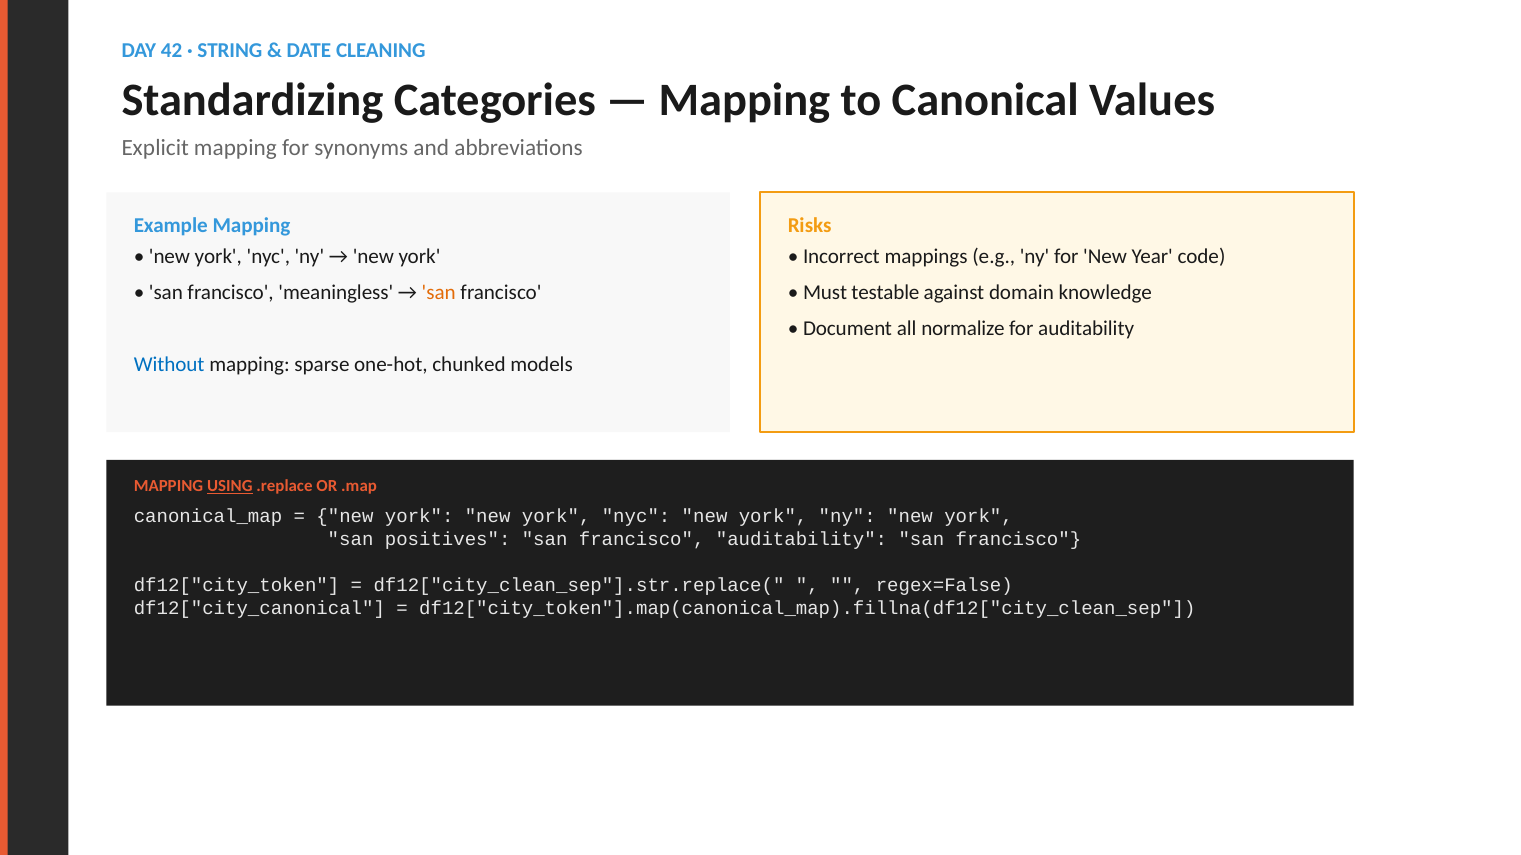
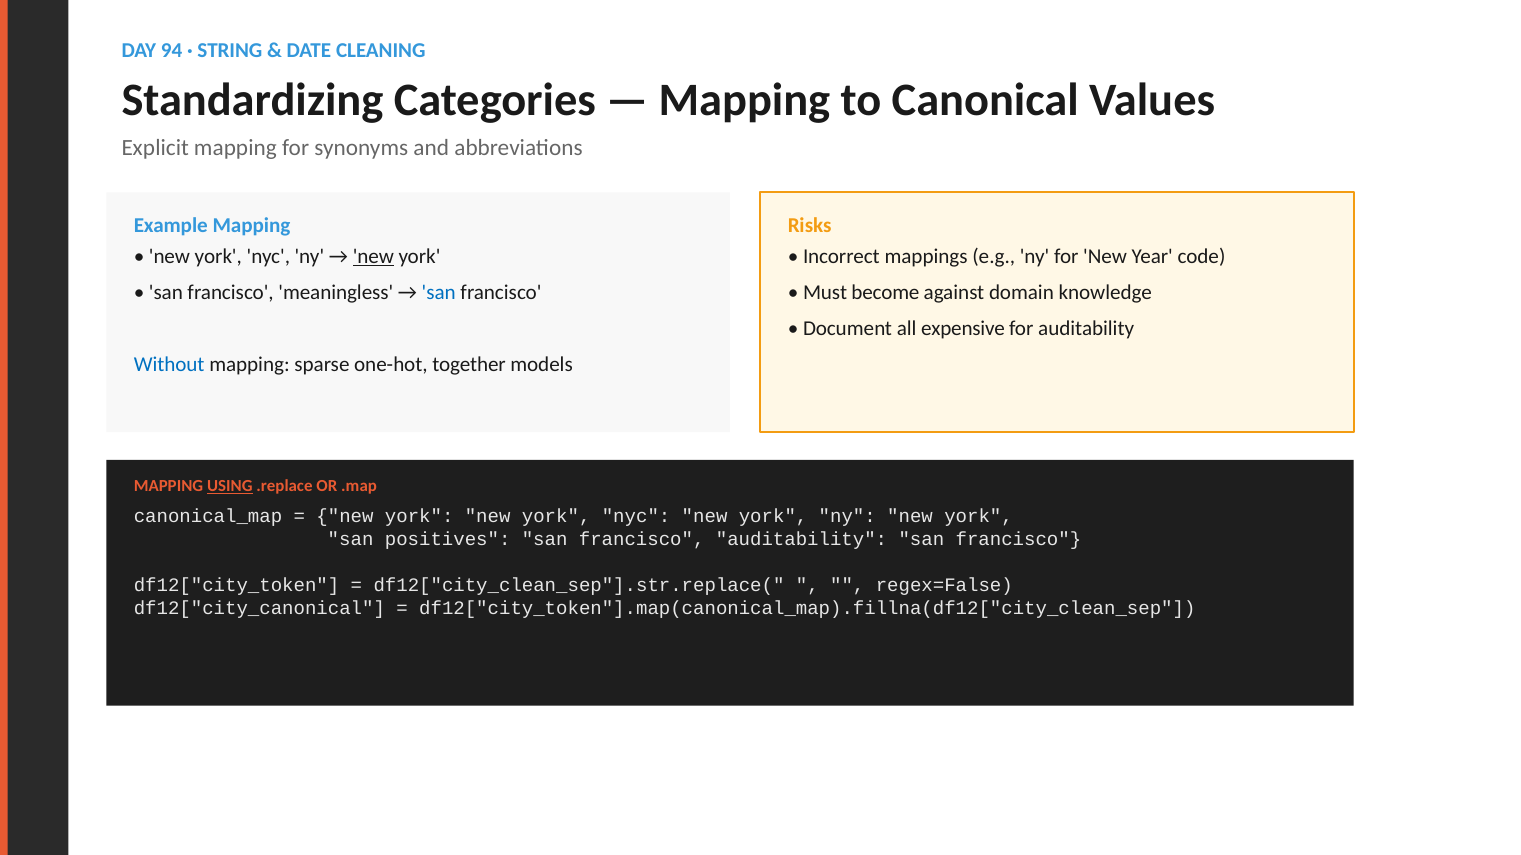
42: 42 -> 94
new at (373, 257) underline: none -> present
san at (439, 293) colour: orange -> blue
testable: testable -> become
normalize: normalize -> expensive
chunked: chunked -> together
